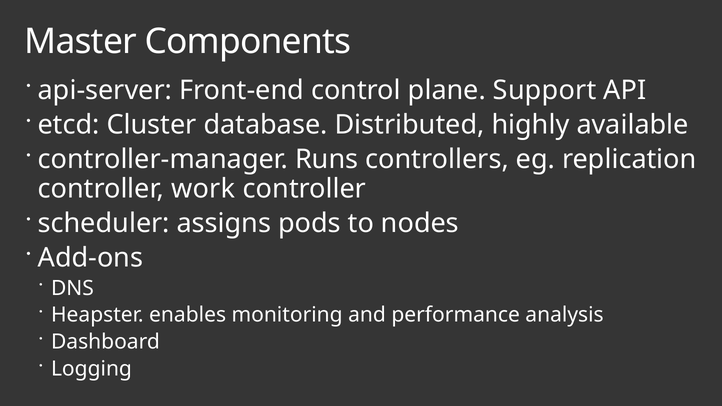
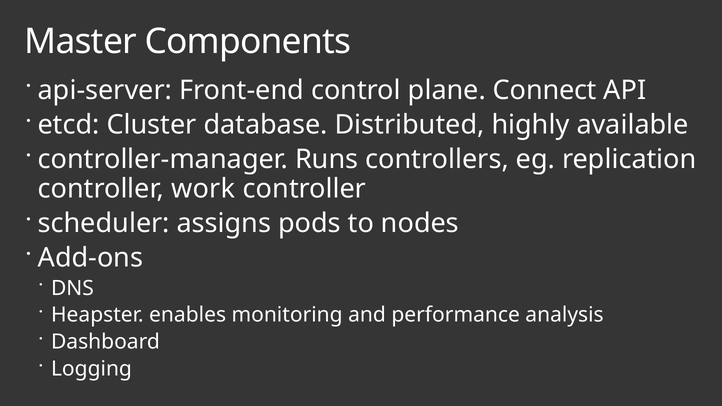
Support: Support -> Connect
